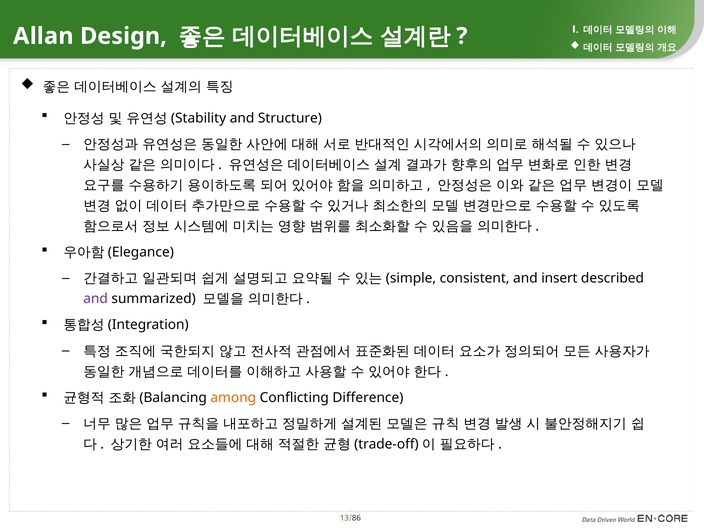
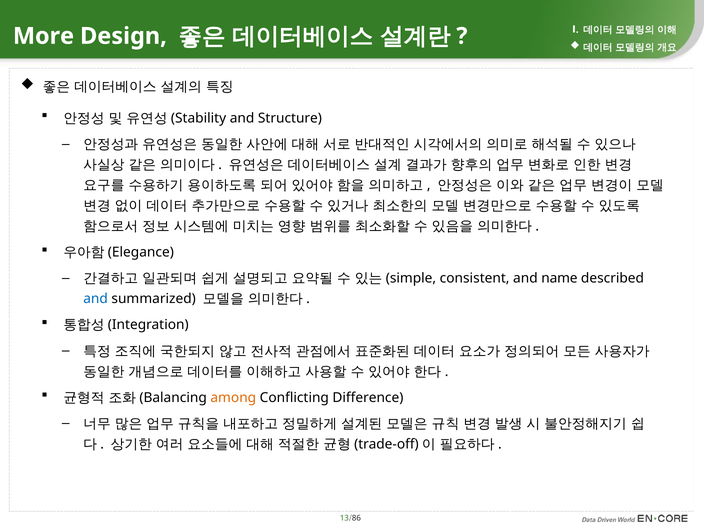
Allan: Allan -> More
insert: insert -> name
and at (96, 299) colour: purple -> blue
